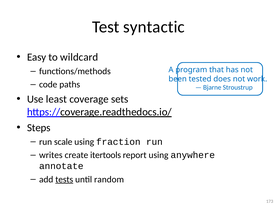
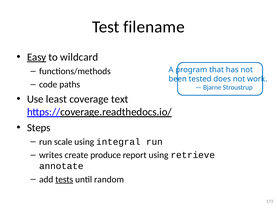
syntactic: syntactic -> filename
Easy underline: none -> present
sets: sets -> text
fraction: fraction -> integral
itertools: itertools -> produce
anywhere: anywhere -> retrieve
